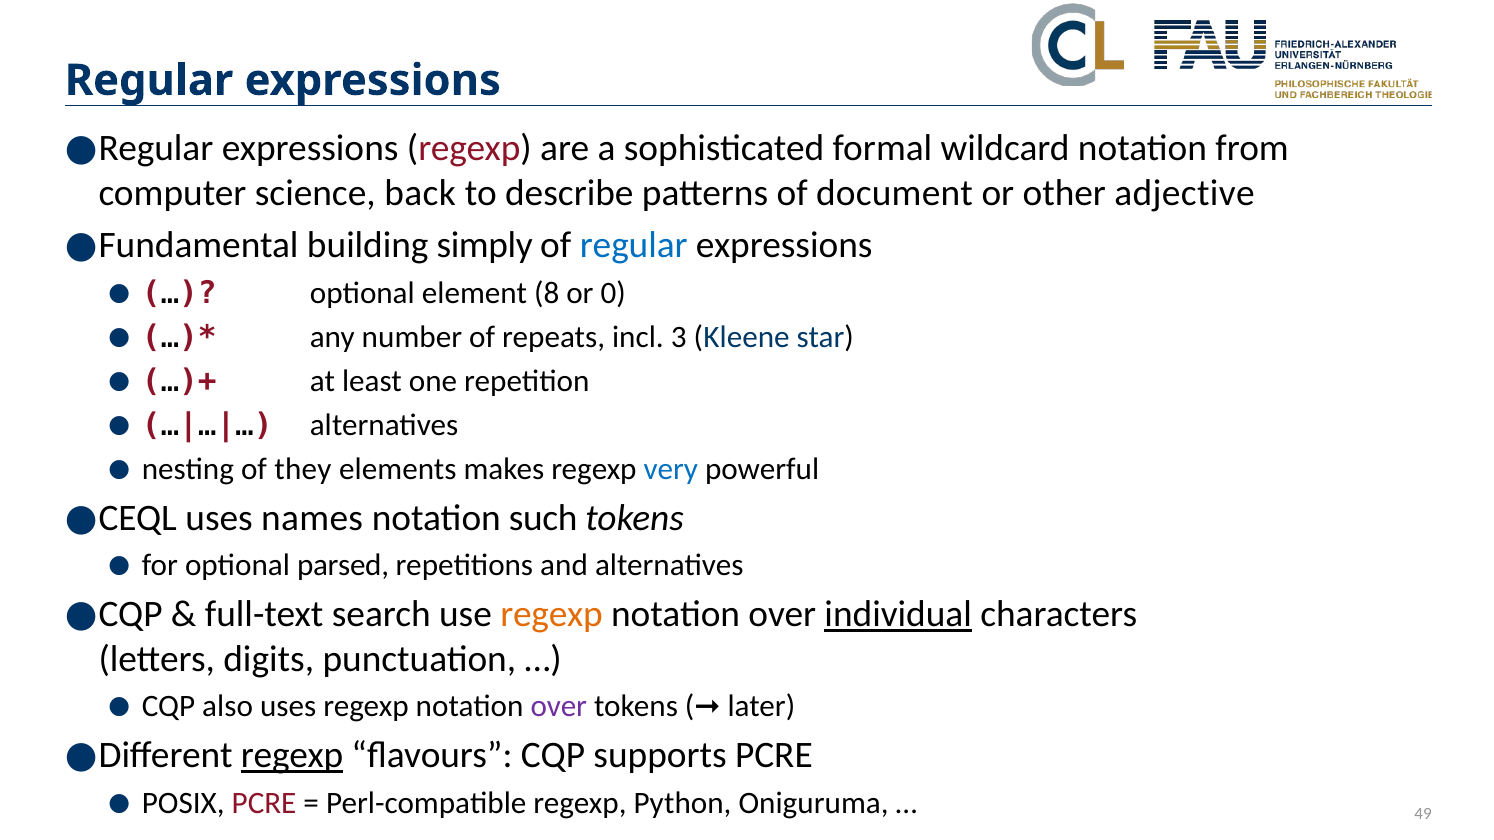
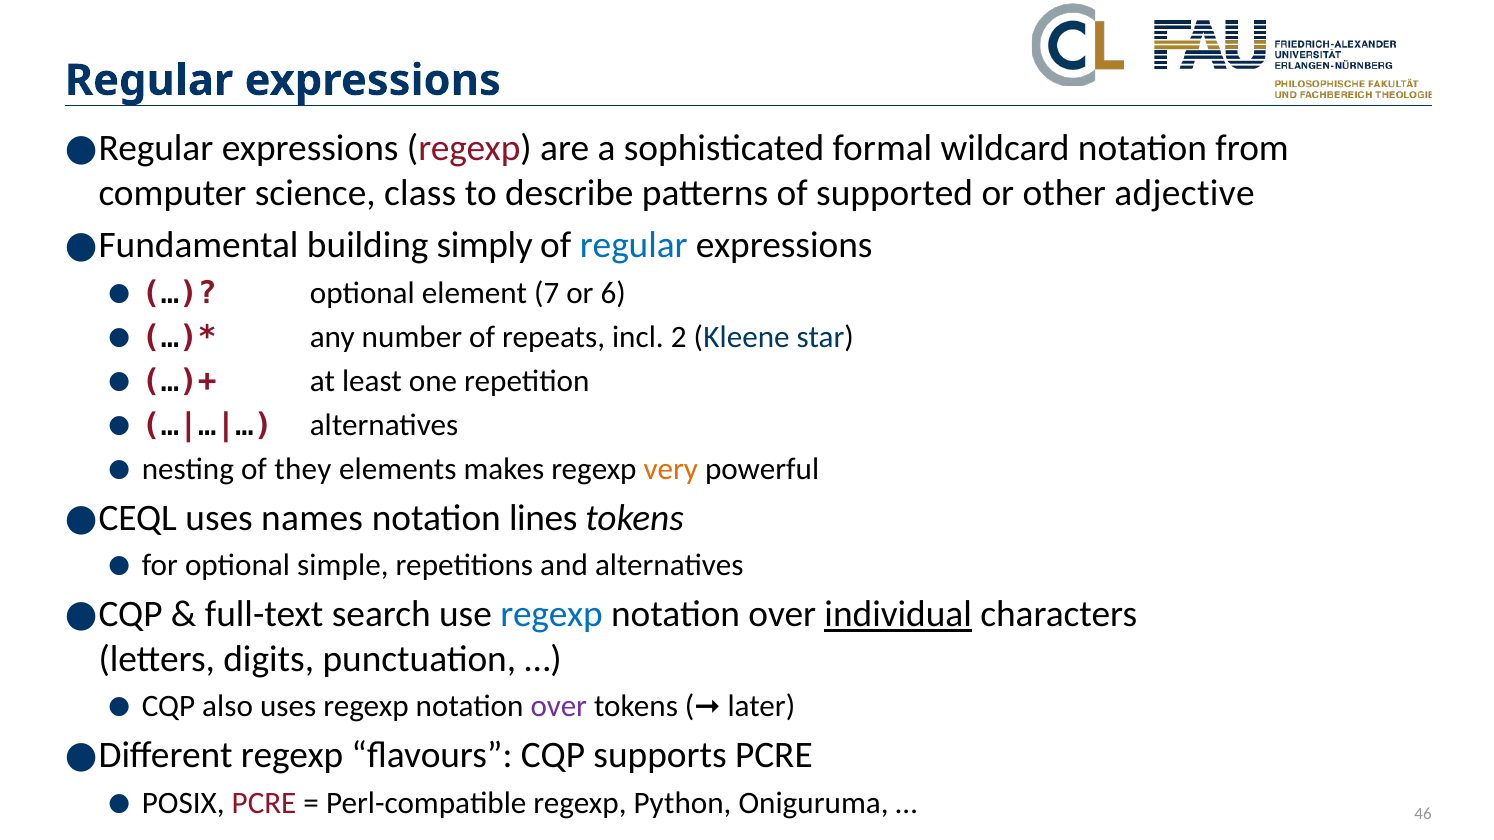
back: back -> class
document: document -> supported
8: 8 -> 7
0: 0 -> 6
3: 3 -> 2
very colour: blue -> orange
such: such -> lines
parsed: parsed -> simple
regexp at (552, 615) colour: orange -> blue
regexp at (292, 756) underline: present -> none
49: 49 -> 46
